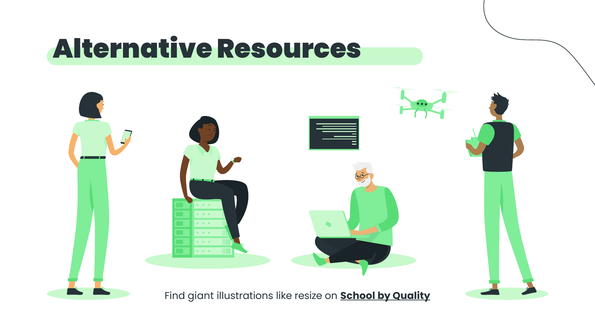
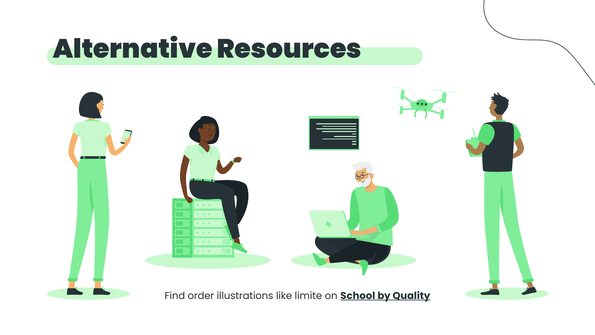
giant: giant -> order
resize: resize -> limite
